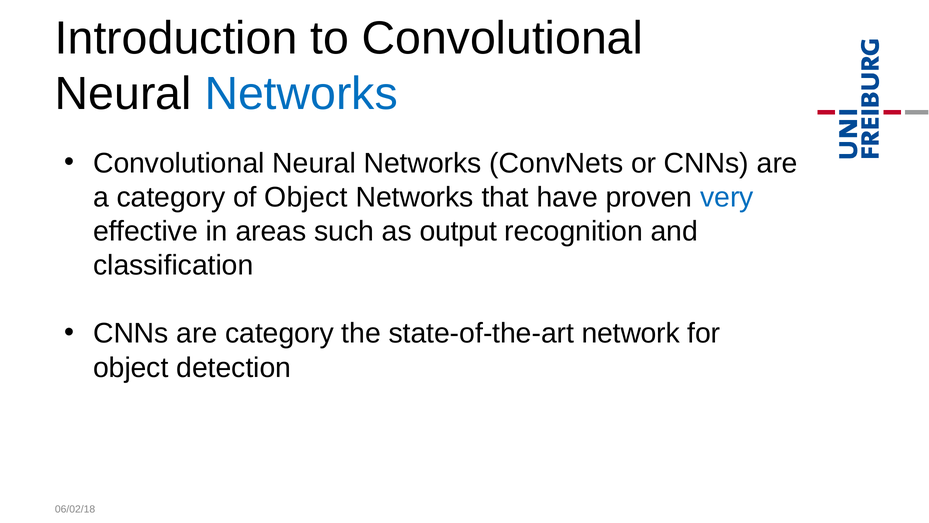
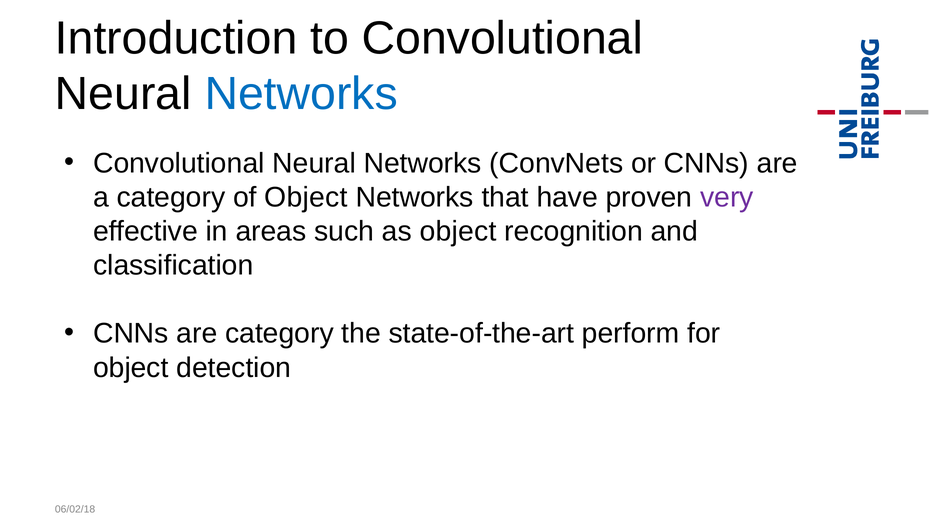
very colour: blue -> purple
as output: output -> object
network: network -> perform
